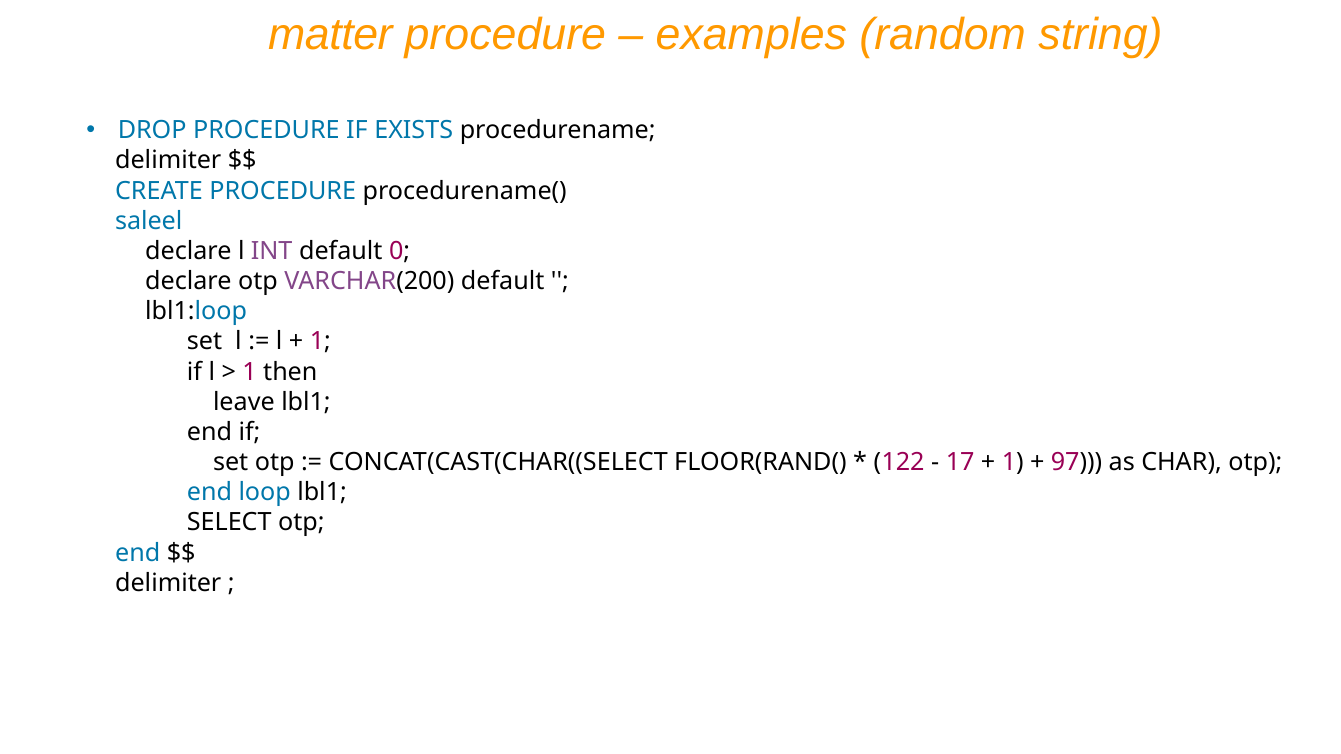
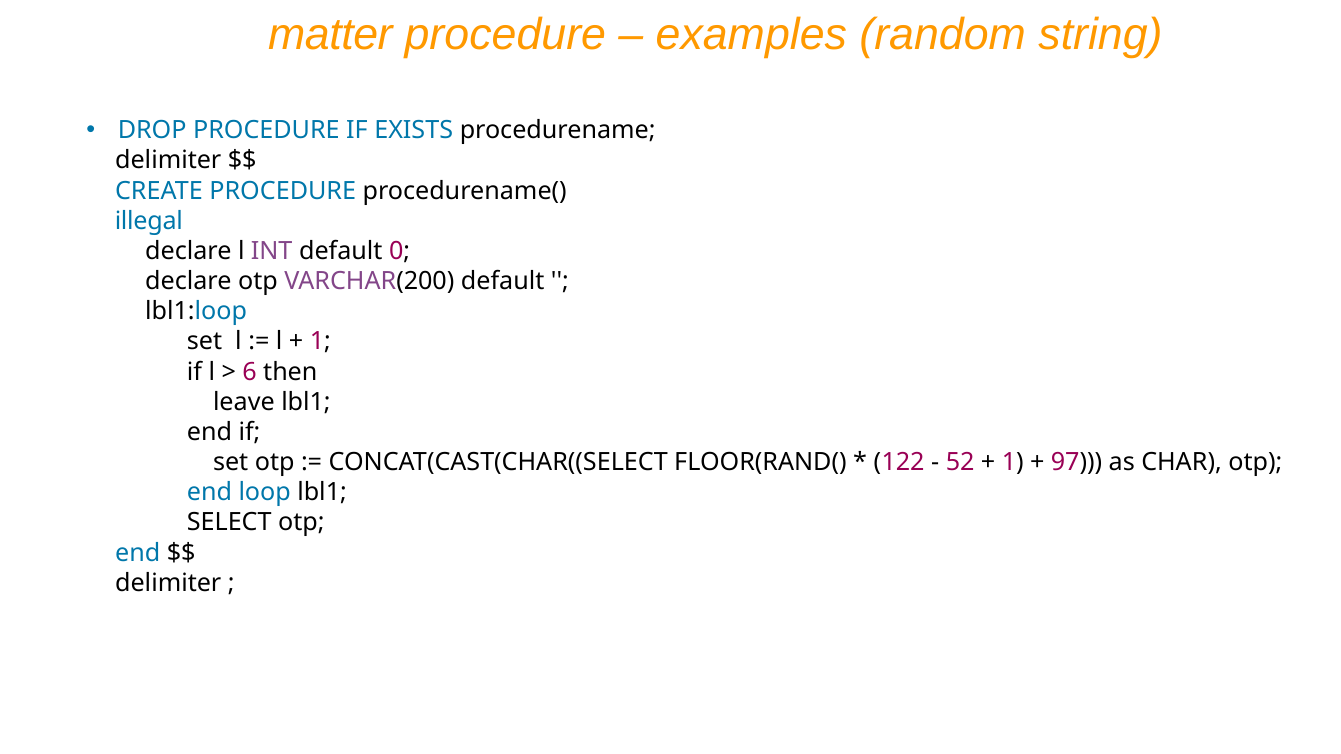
saleel: saleel -> illegal
1 at (250, 372): 1 -> 6
17: 17 -> 52
